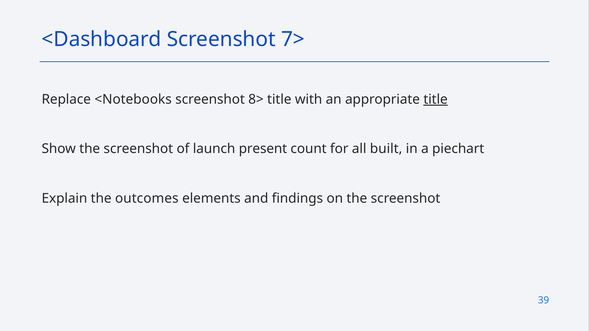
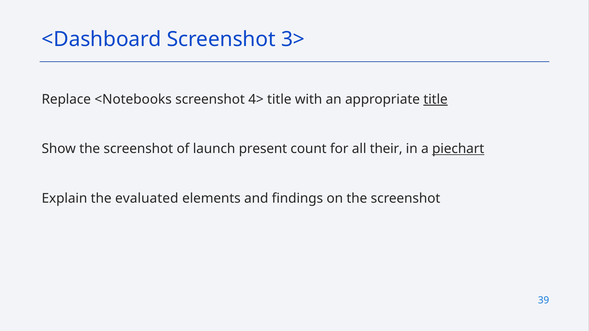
7>: 7> -> 3>
8>: 8> -> 4>
built: built -> their
piechart underline: none -> present
outcomes: outcomes -> evaluated
